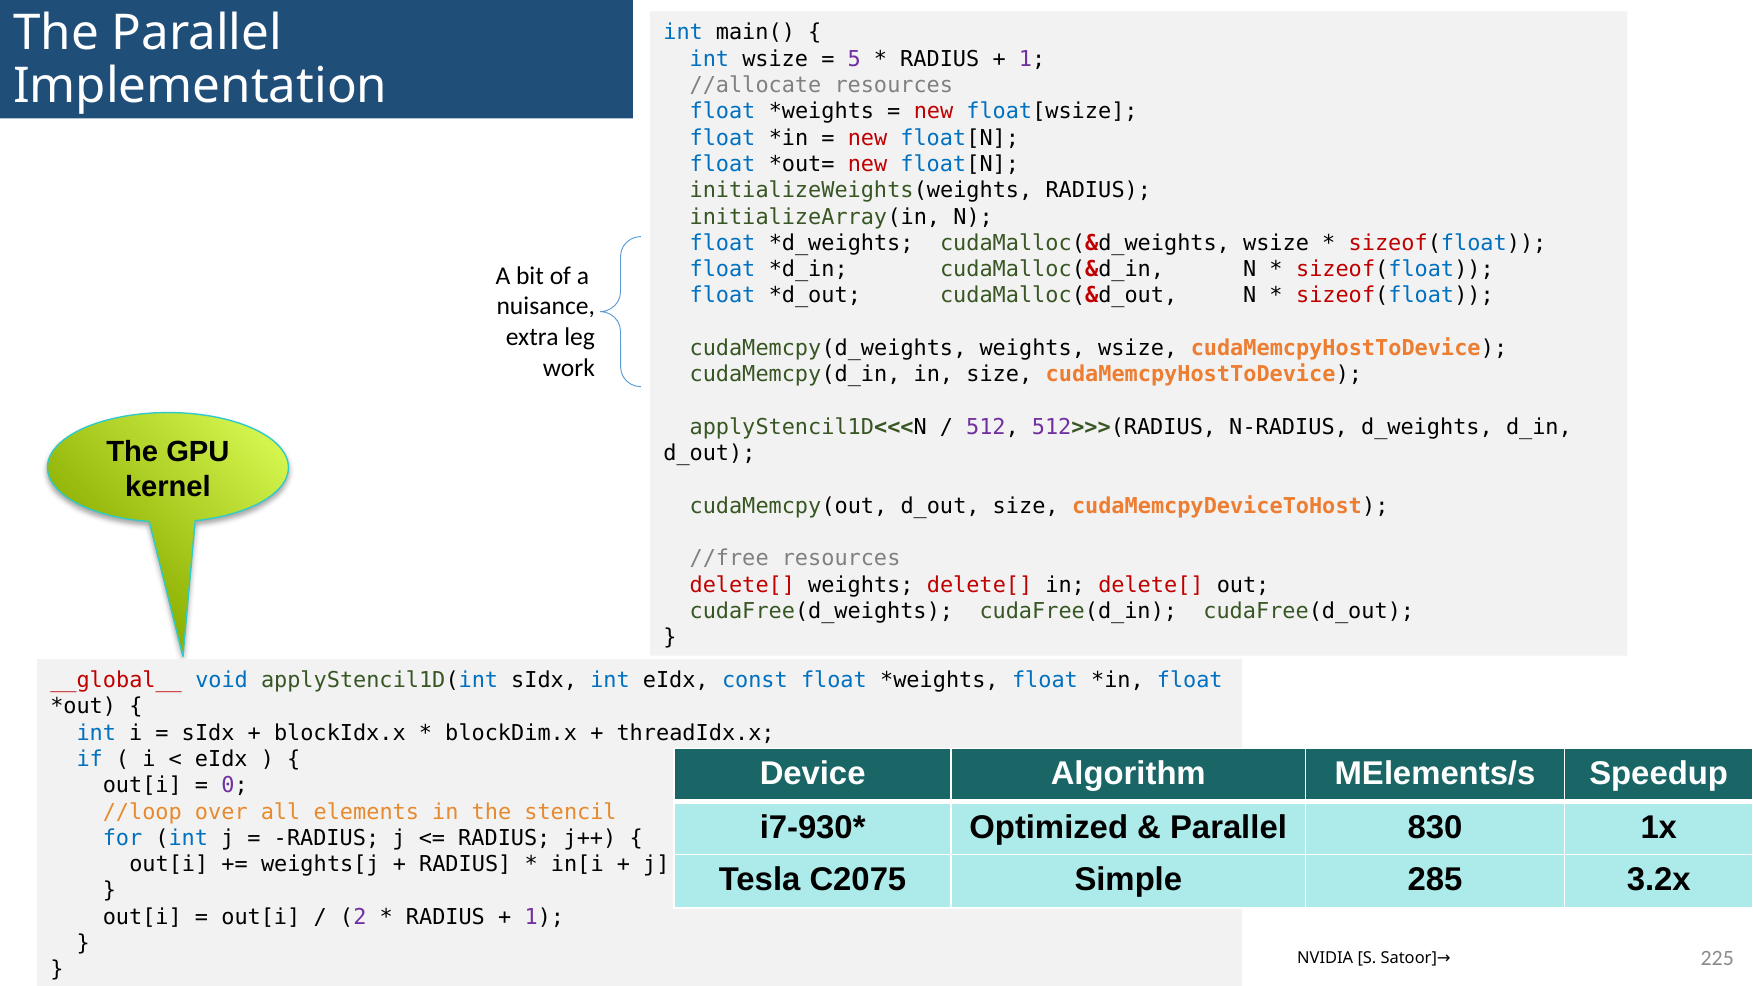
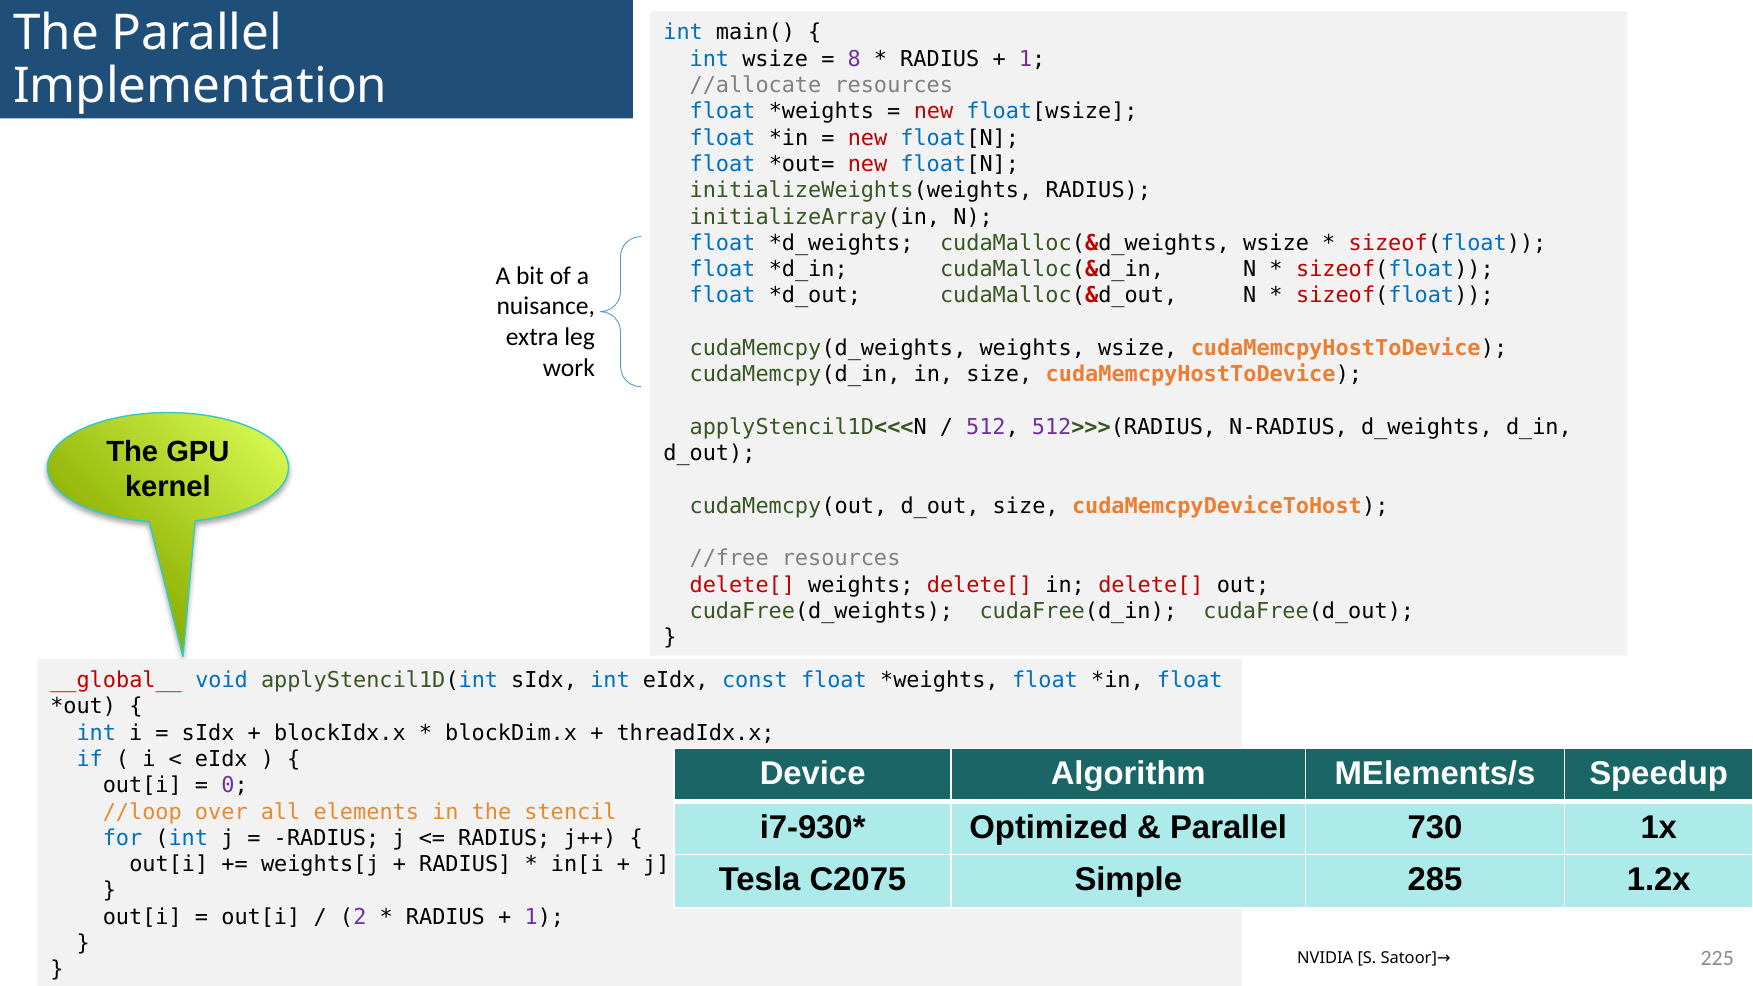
5: 5 -> 8
830: 830 -> 730
3.2x: 3.2x -> 1.2x
